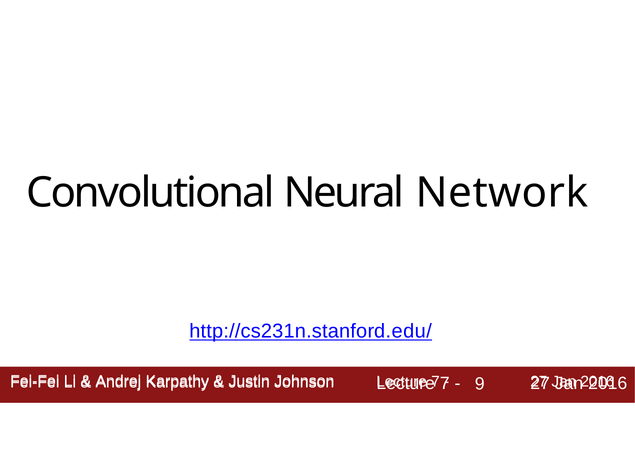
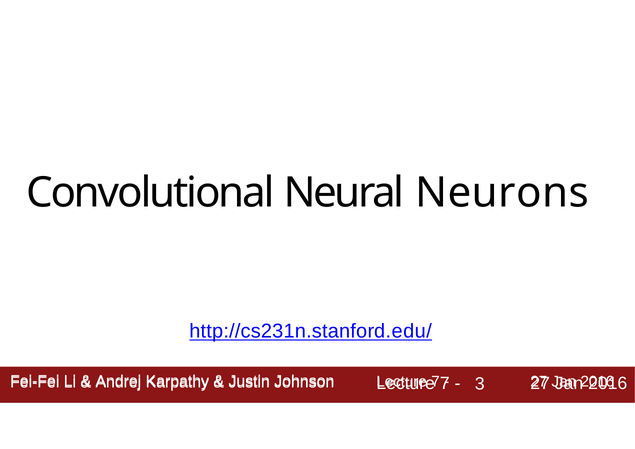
Network: Network -> Neurons
9: 9 -> 3
